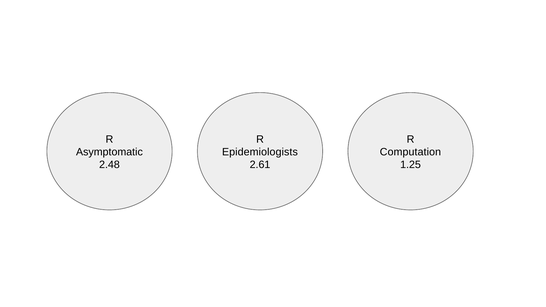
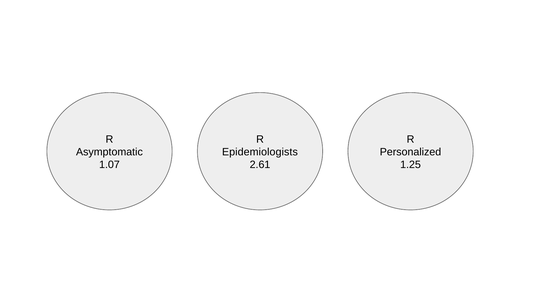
Computation: Computation -> Personalized
2.48: 2.48 -> 1.07
